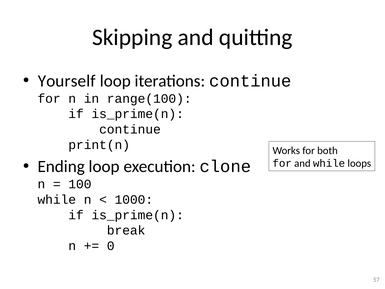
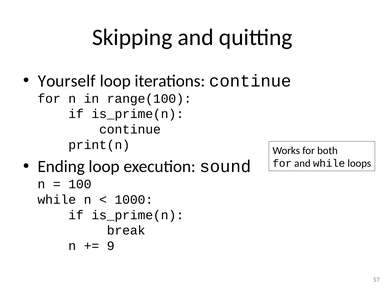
clone: clone -> sound
0: 0 -> 9
